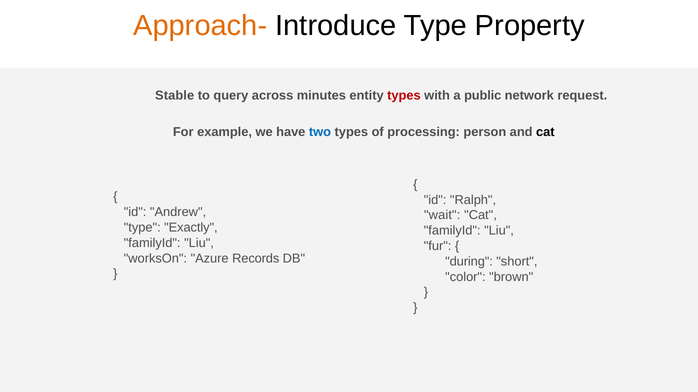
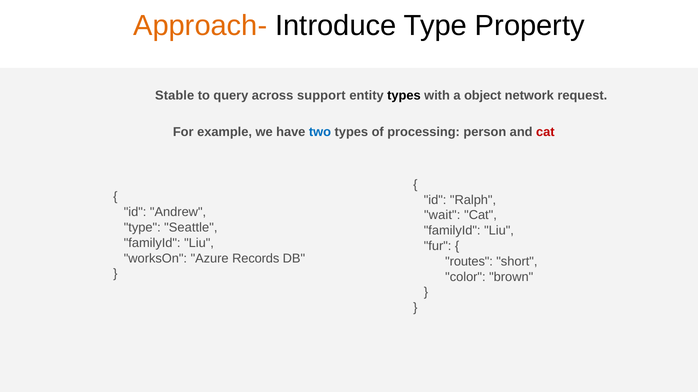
minutes: minutes -> support
types at (404, 95) colour: red -> black
public: public -> object
cat at (545, 132) colour: black -> red
Exactly: Exactly -> Seattle
during: during -> routes
